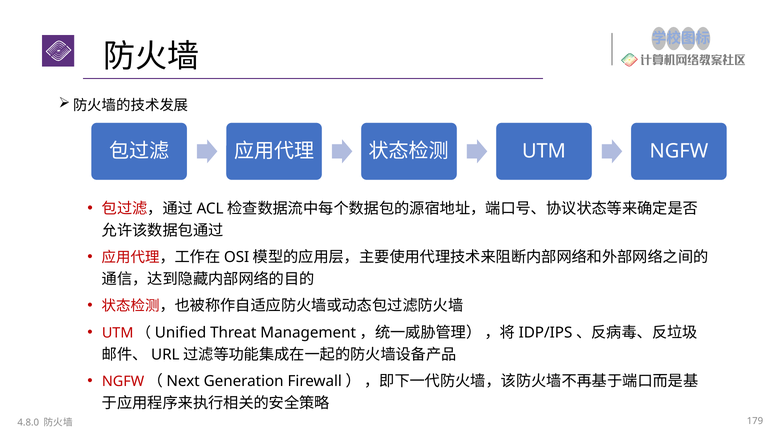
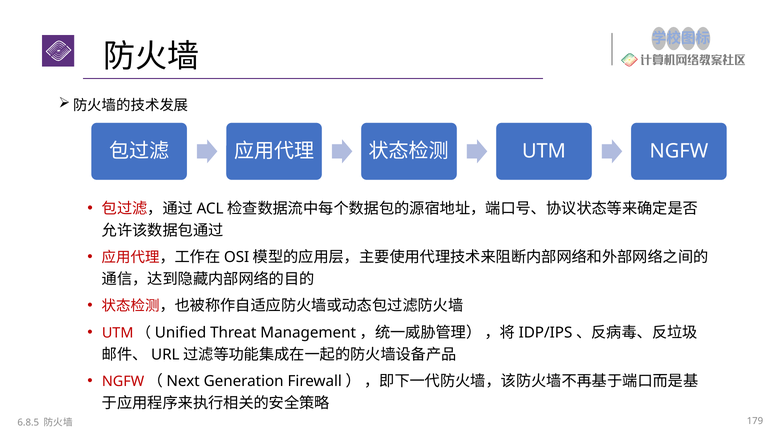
4.8.0: 4.8.0 -> 6.8.5
